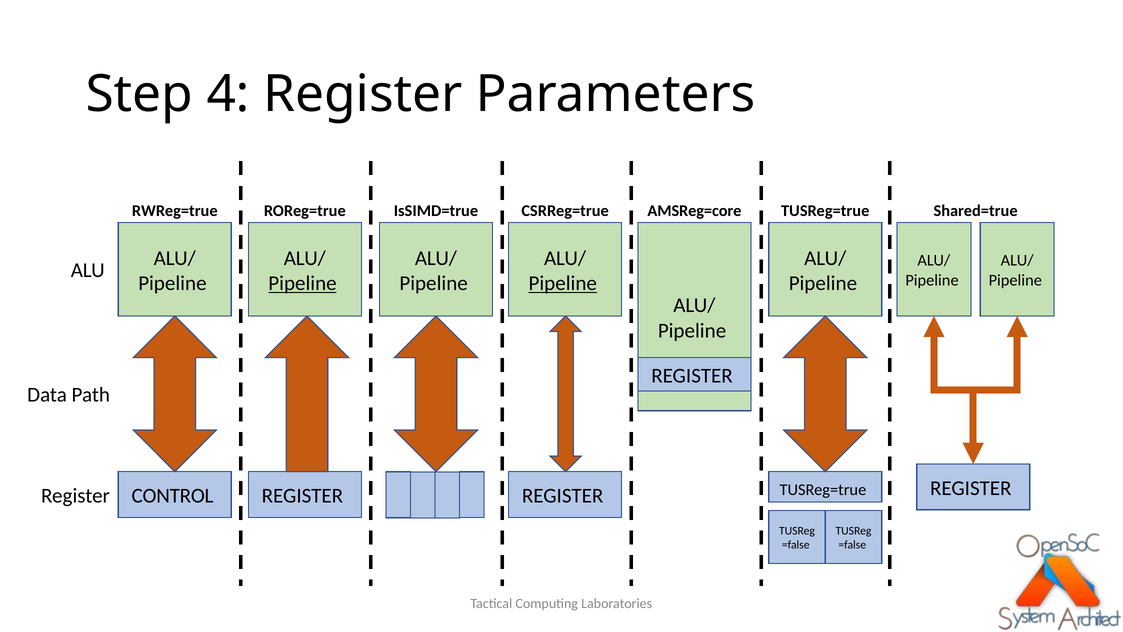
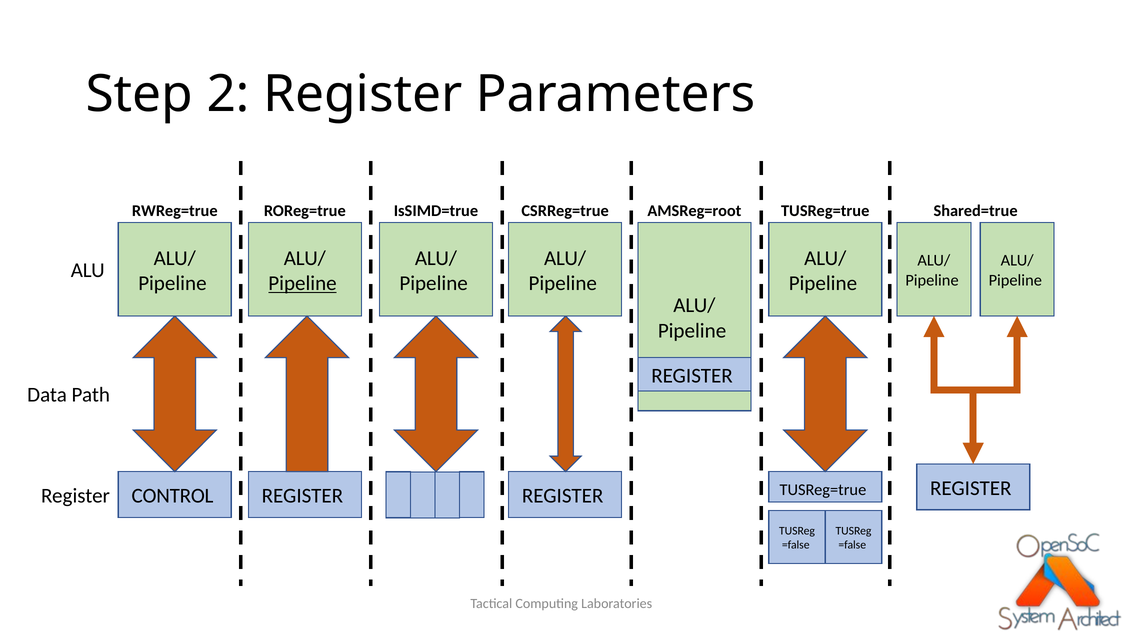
4: 4 -> 2
AMSReg=core: AMSReg=core -> AMSReg=root
Pipeline at (563, 283) underline: present -> none
